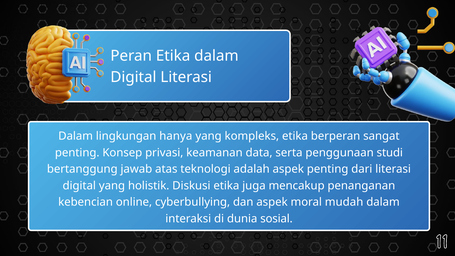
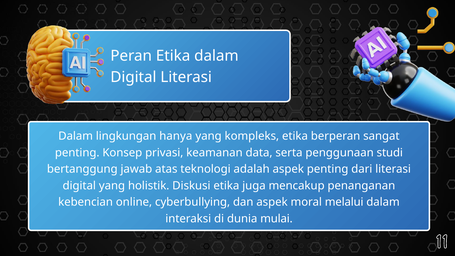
mudah: mudah -> melalui
sosial: sosial -> mulai
